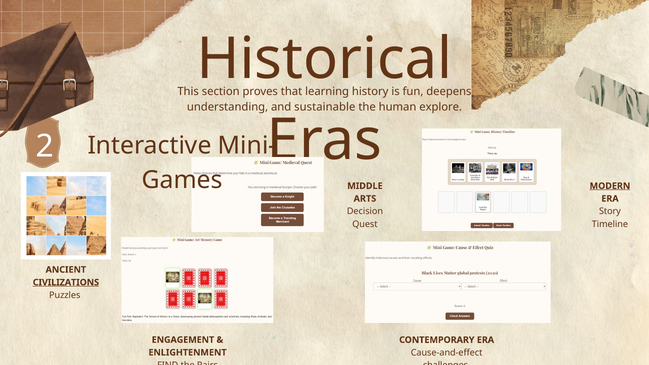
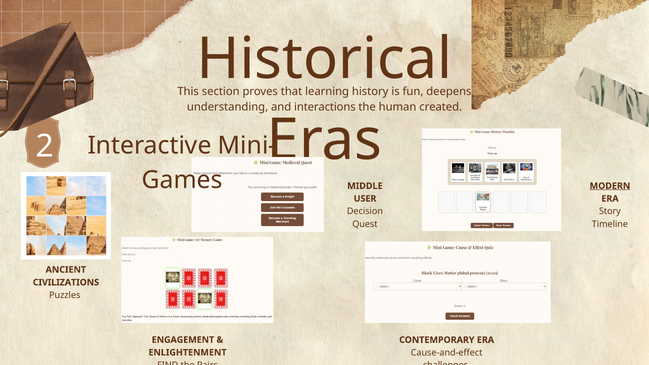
sustainable: sustainable -> interactions
explore: explore -> created
ARTS: ARTS -> USER
CIVILIZATIONS underline: present -> none
